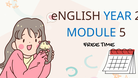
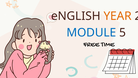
YEAR colour: blue -> orange
